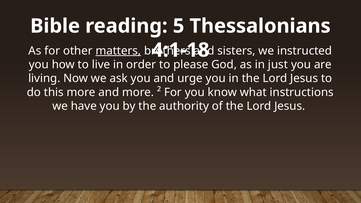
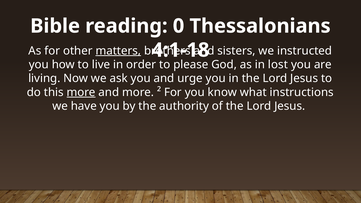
5: 5 -> 0
just: just -> lost
more at (81, 92) underline: none -> present
